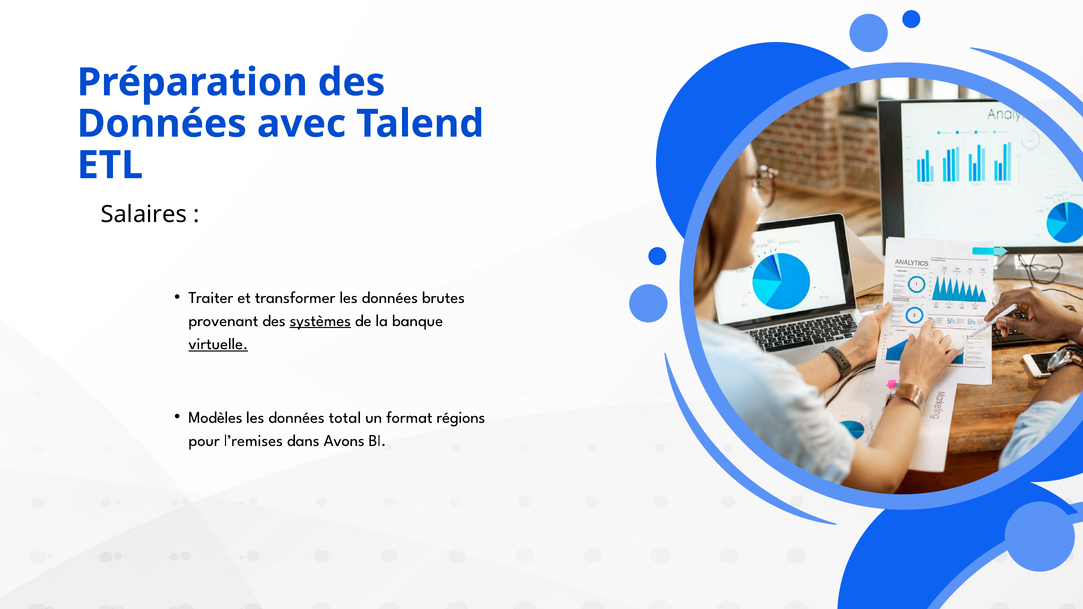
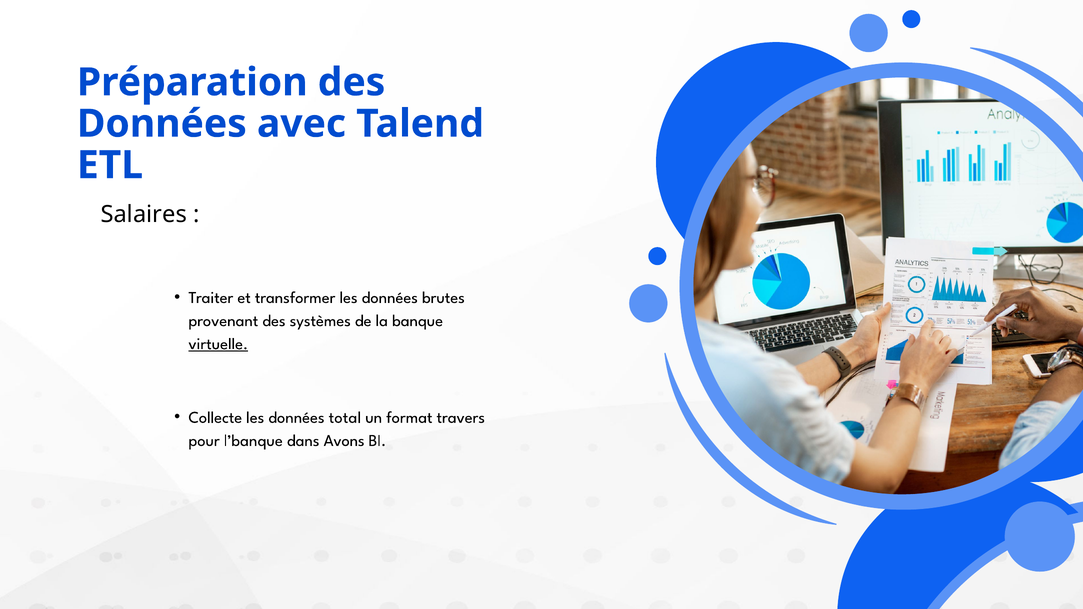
systèmes underline: present -> none
Modèles: Modèles -> Collecte
régions: régions -> travers
l’remises: l’remises -> l’banque
